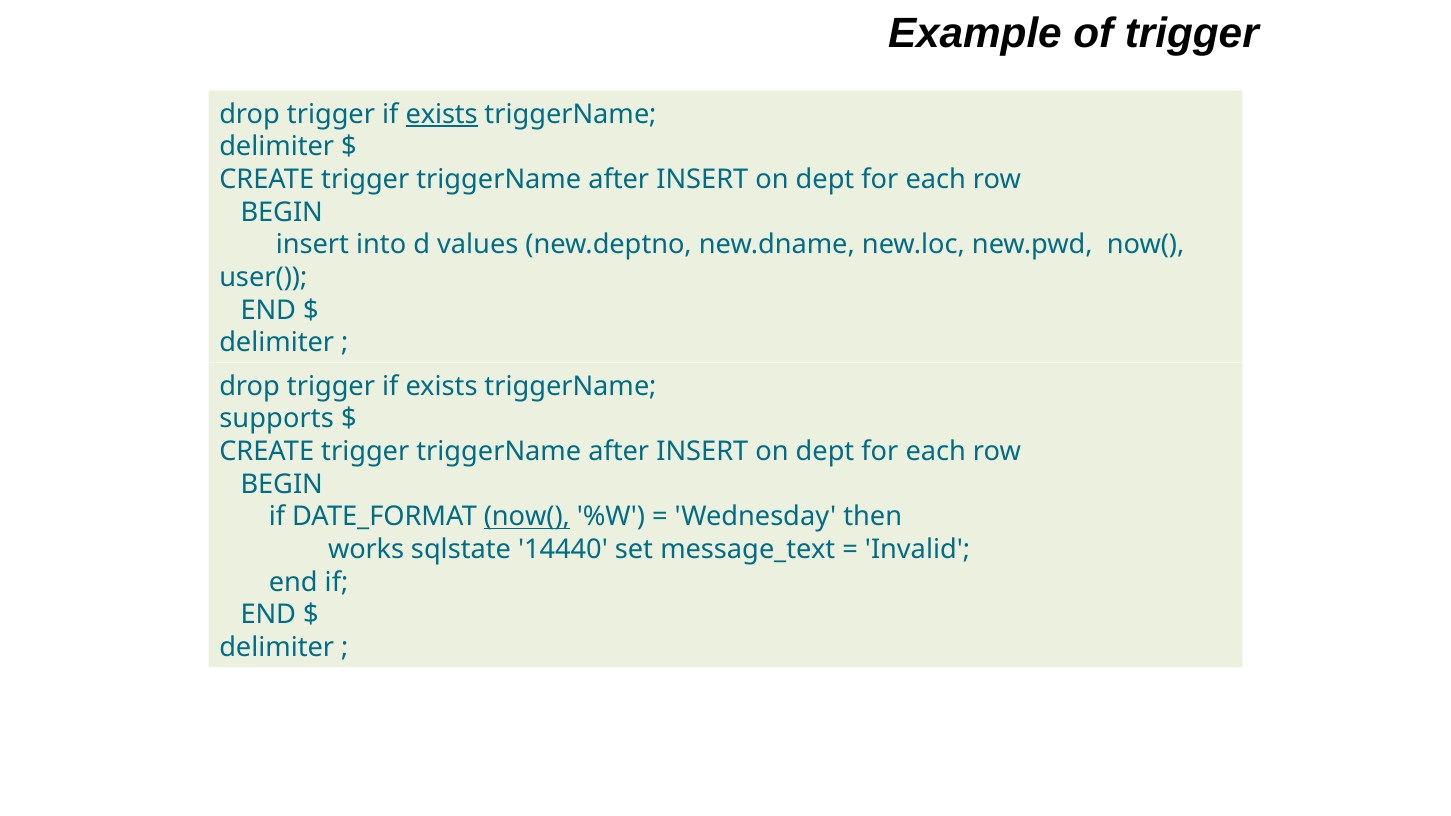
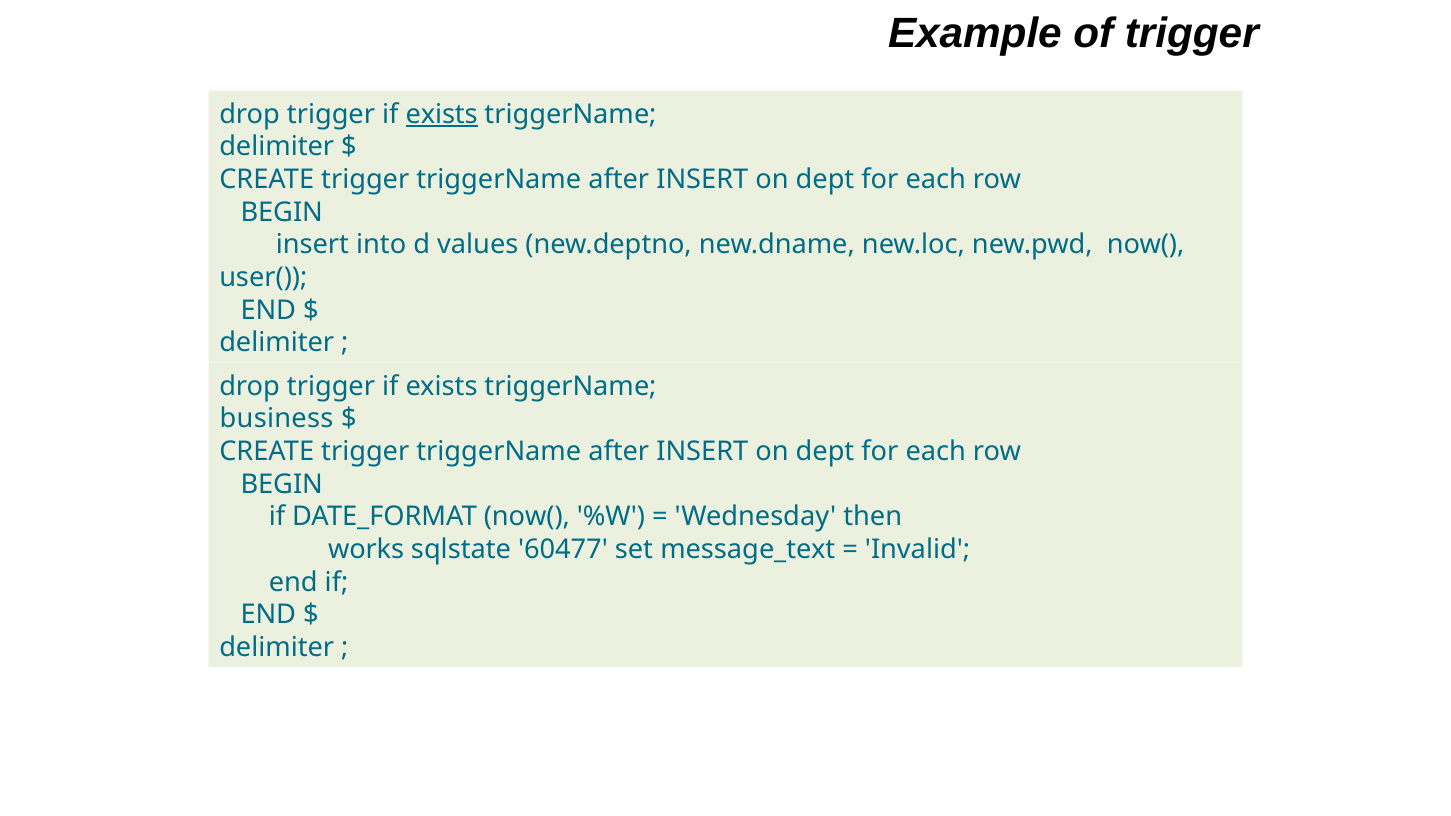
supports: supports -> business
now( at (527, 517) underline: present -> none
14440: 14440 -> 60477
